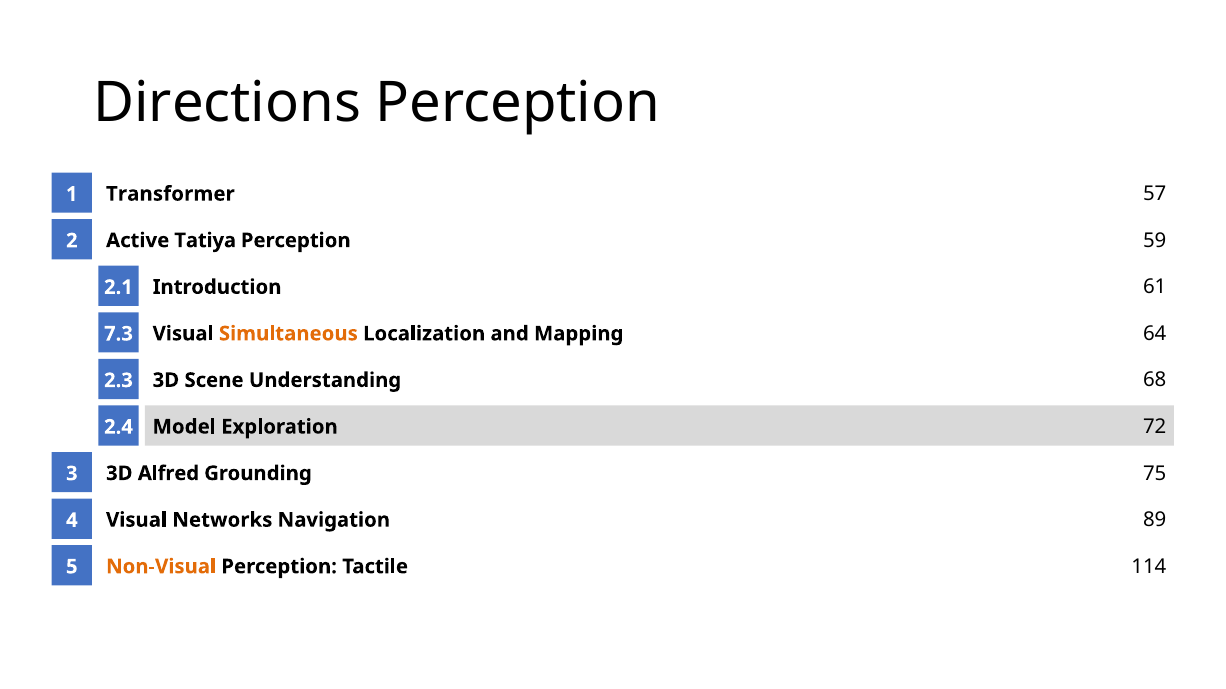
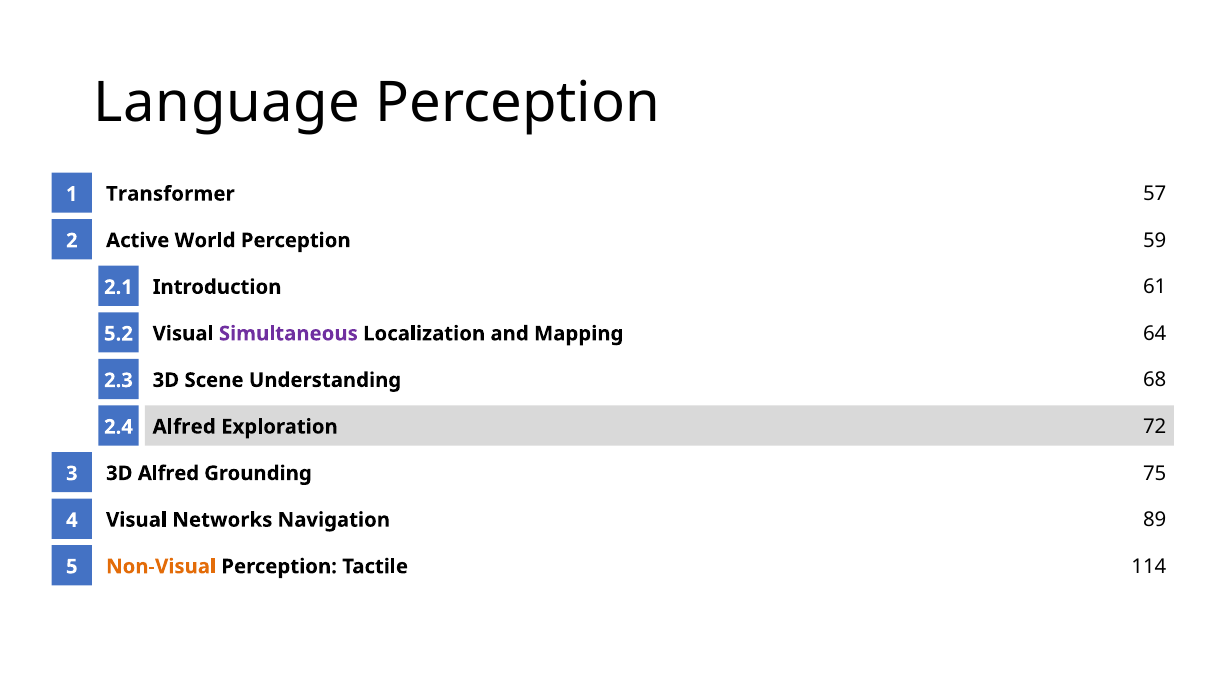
Directions: Directions -> Language
Tatiya: Tatiya -> World
Simultaneous colour: orange -> purple
7.3: 7.3 -> 5.2
Model at (184, 427): Model -> Alfred
